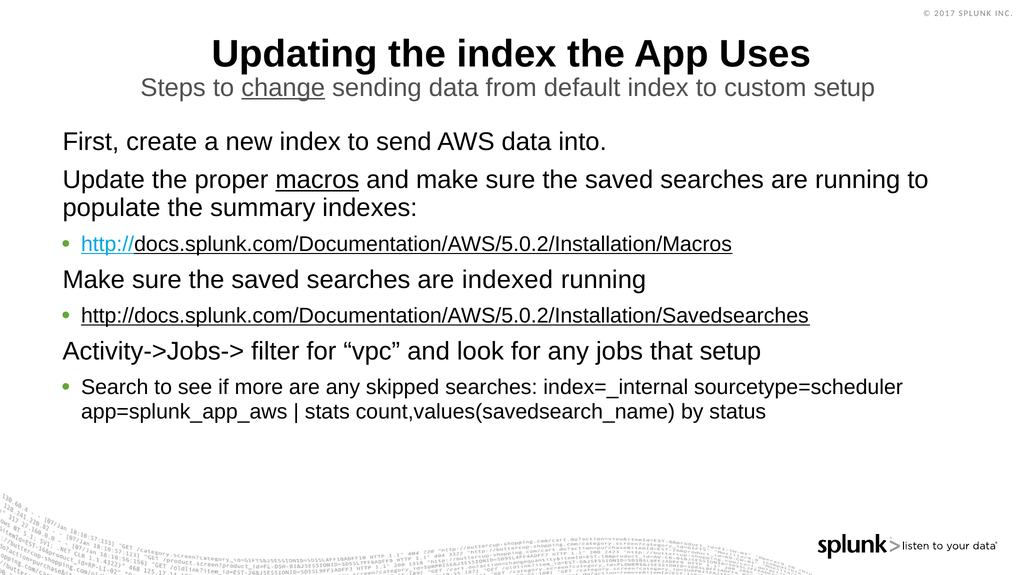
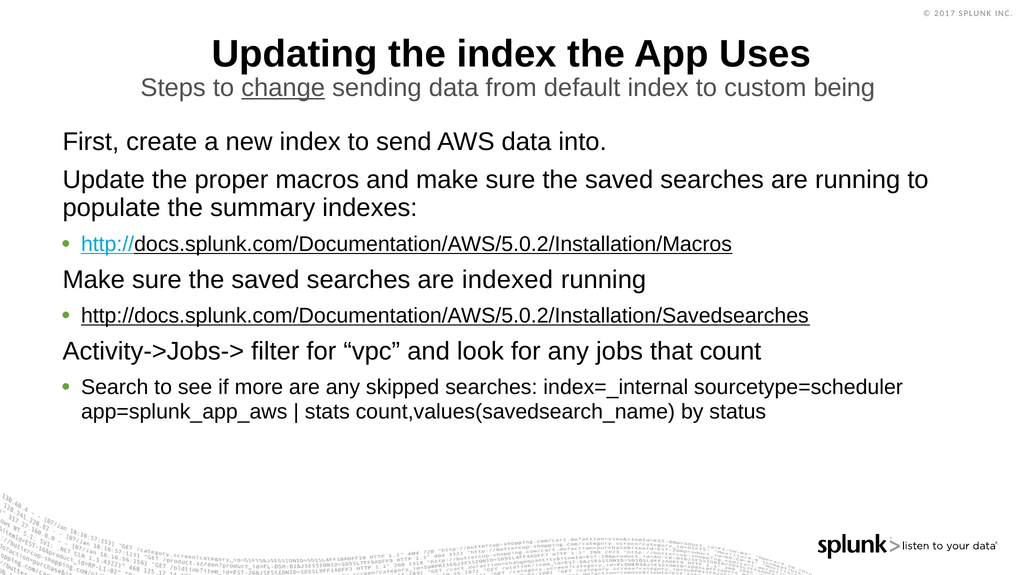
custom setup: setup -> being
macros underline: present -> none
that setup: setup -> count
